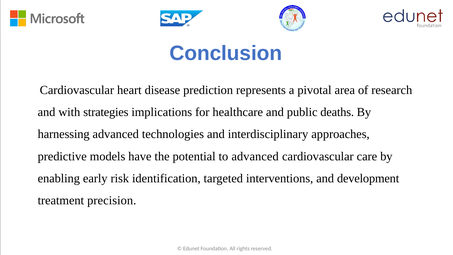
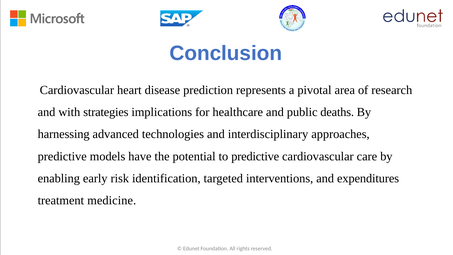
to advanced: advanced -> predictive
development: development -> expenditures
precision: precision -> medicine
